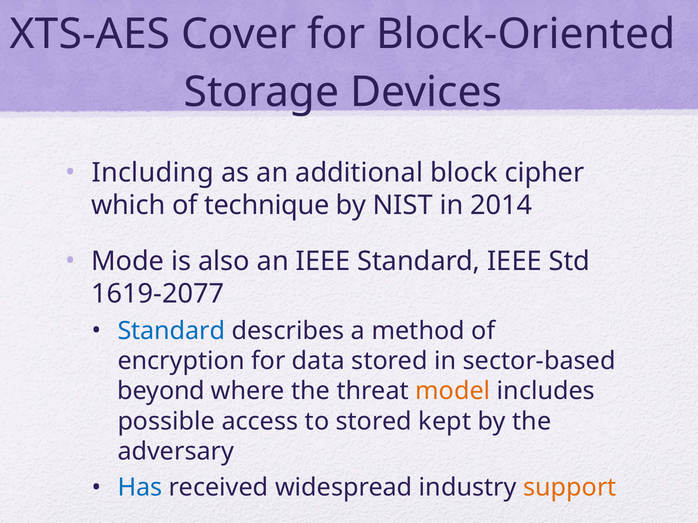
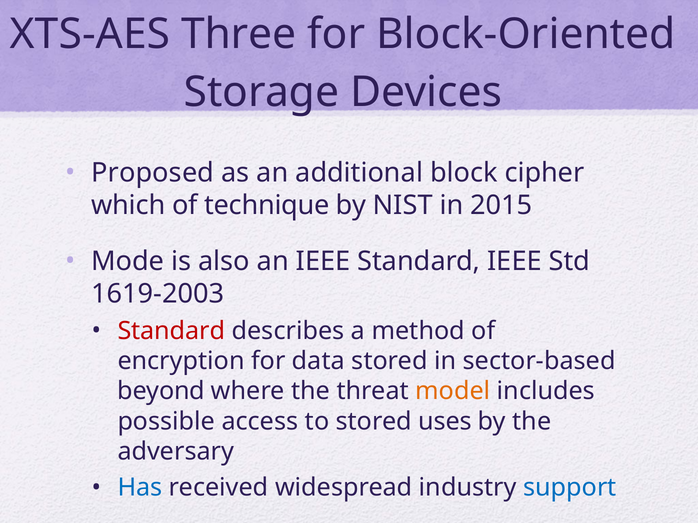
Cover: Cover -> Three
Including: Including -> Proposed
2014: 2014 -> 2015
1619-2077: 1619-2077 -> 1619-2003
Standard at (171, 331) colour: blue -> red
kept: kept -> uses
support colour: orange -> blue
